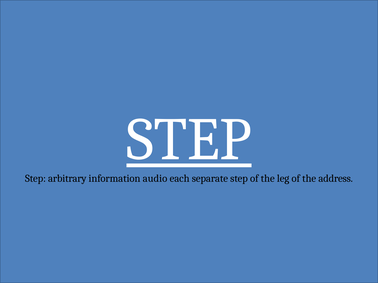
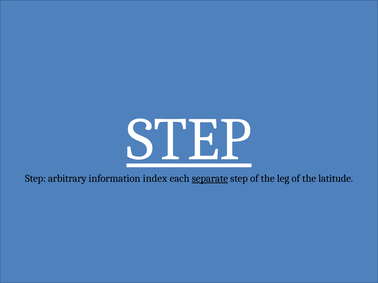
audio: audio -> index
separate underline: none -> present
address: address -> latitude
